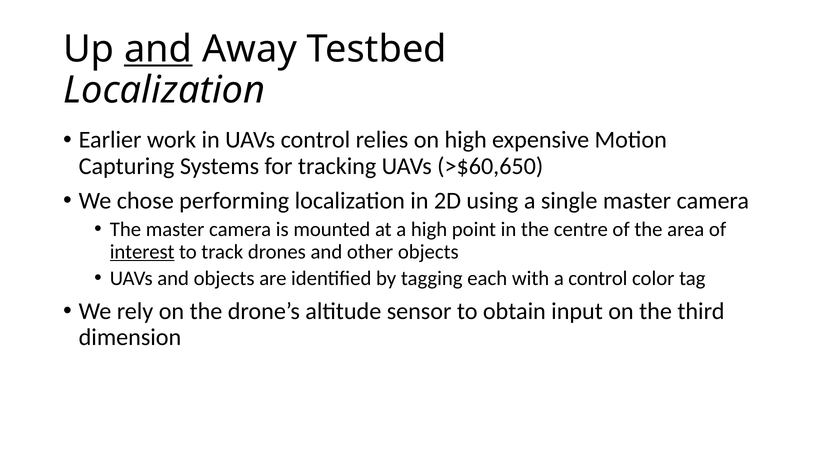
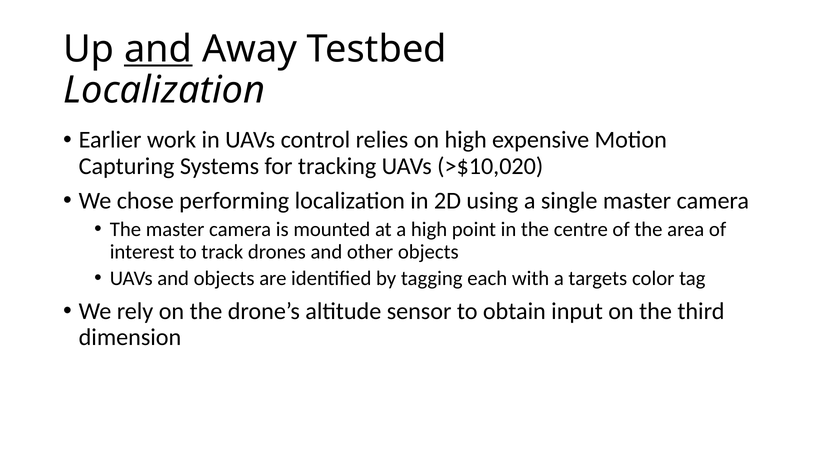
>$60,650: >$60,650 -> >$10,020
interest underline: present -> none
a control: control -> targets
